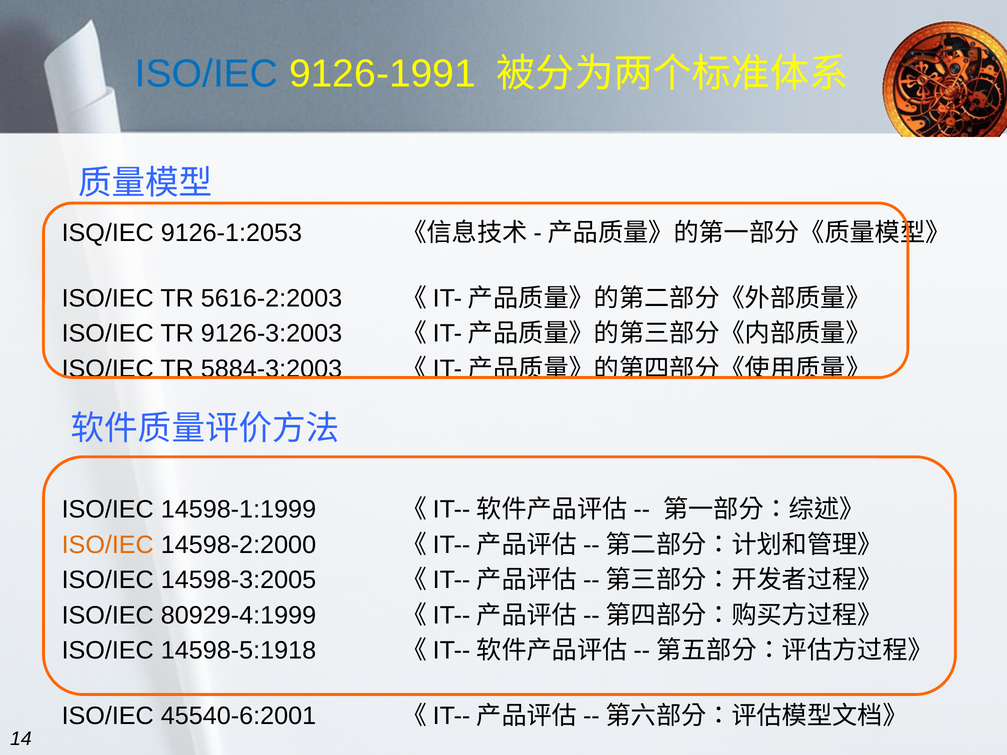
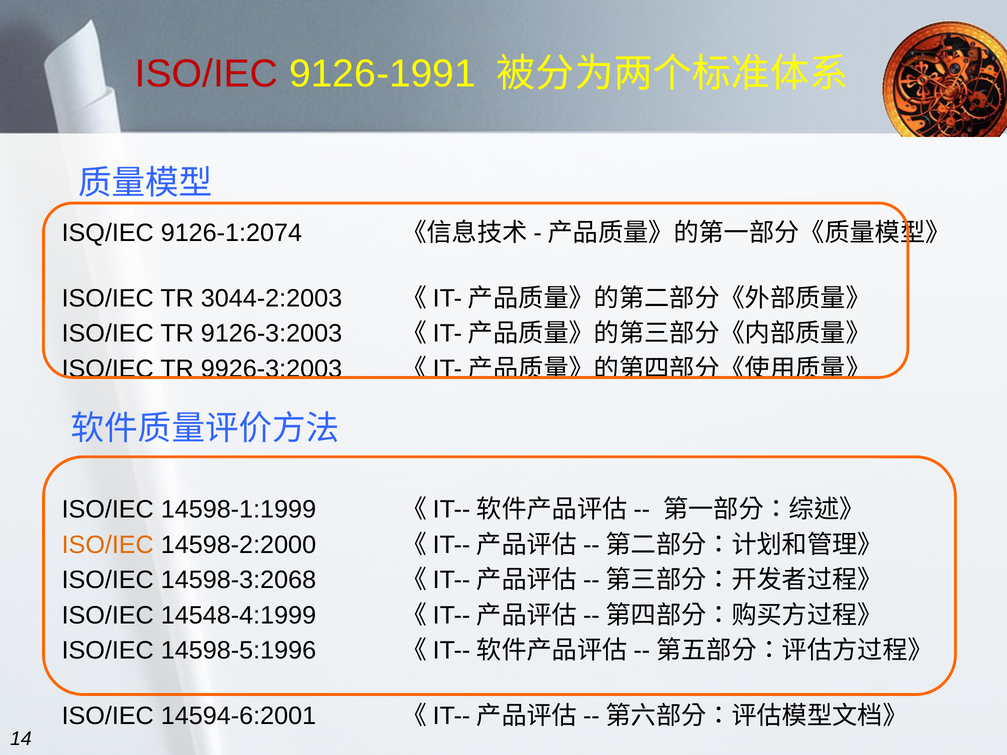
ISO/IEC at (207, 74) colour: blue -> red
9126-1:2053: 9126-1:2053 -> 9126-1:2074
5616-2:2003: 5616-2:2003 -> 3044-2:2003
5884-3:2003: 5884-3:2003 -> 9926-3:2003
14598-3:2005: 14598-3:2005 -> 14598-3:2068
80929-4:1999: 80929-4:1999 -> 14548-4:1999
14598-5:1918: 14598-5:1918 -> 14598-5:1996
45540-6:2001: 45540-6:2001 -> 14594-6:2001
